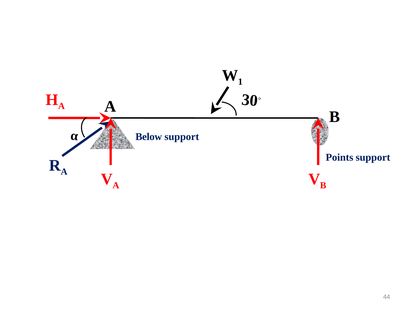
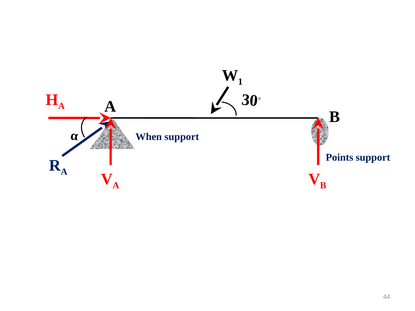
Below: Below -> When
